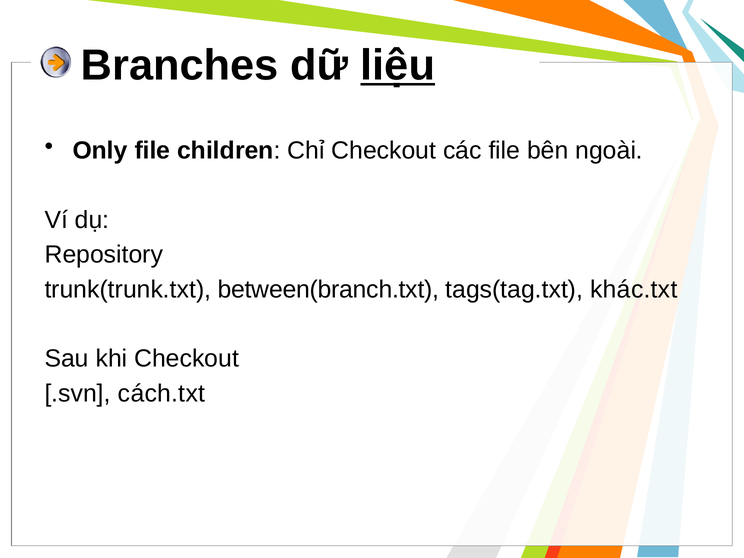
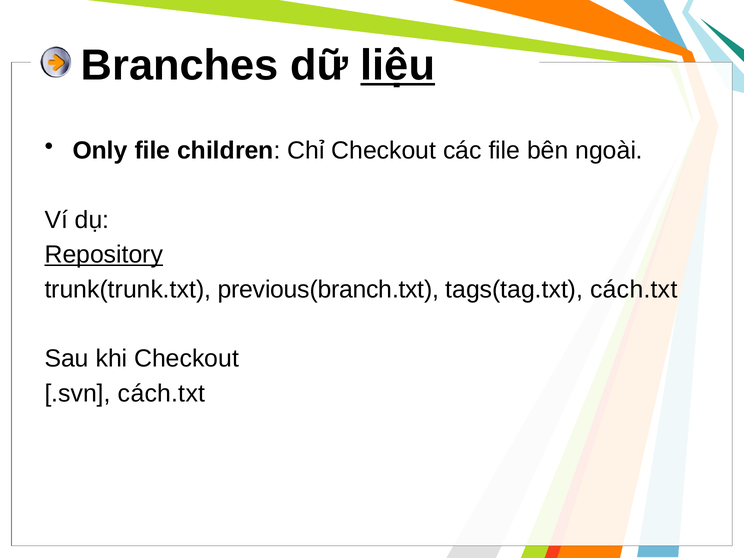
Repository underline: none -> present
between(branch.txt: between(branch.txt -> previous(branch.txt
tags(tag.txt khác.txt: khác.txt -> cách.txt
